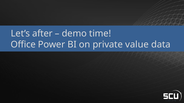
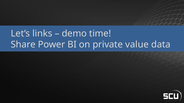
after: after -> links
Office: Office -> Share
